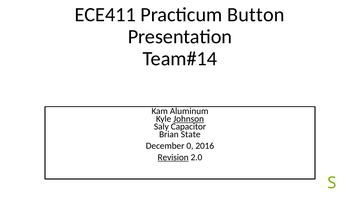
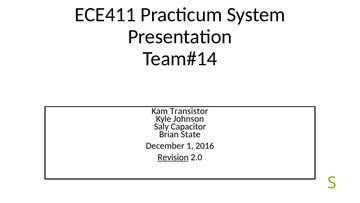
Button: Button -> System
Aluminum: Aluminum -> Transistor
Johnson underline: present -> none
0: 0 -> 1
